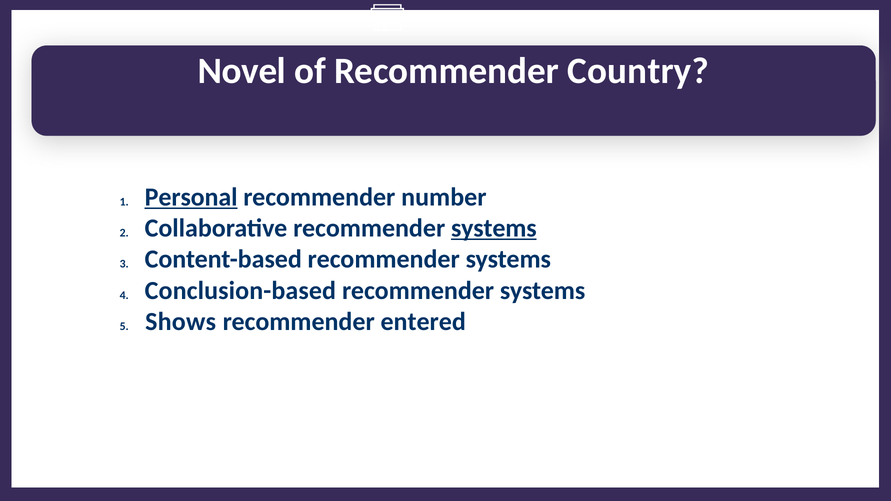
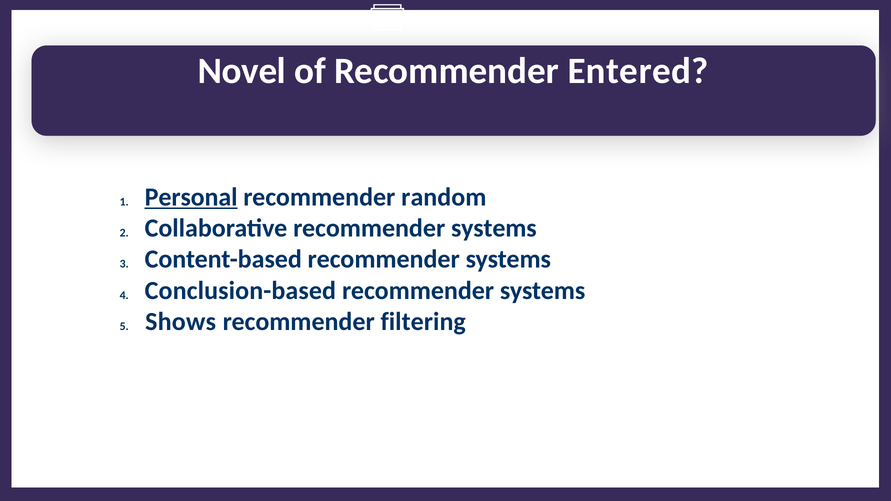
Country: Country -> Entered
number: number -> random
systems at (494, 228) underline: present -> none
entered: entered -> filtering
